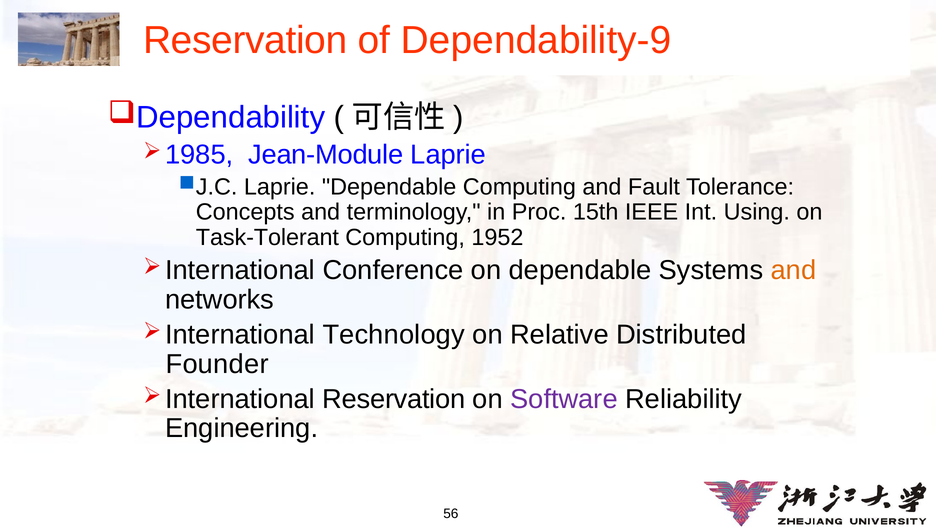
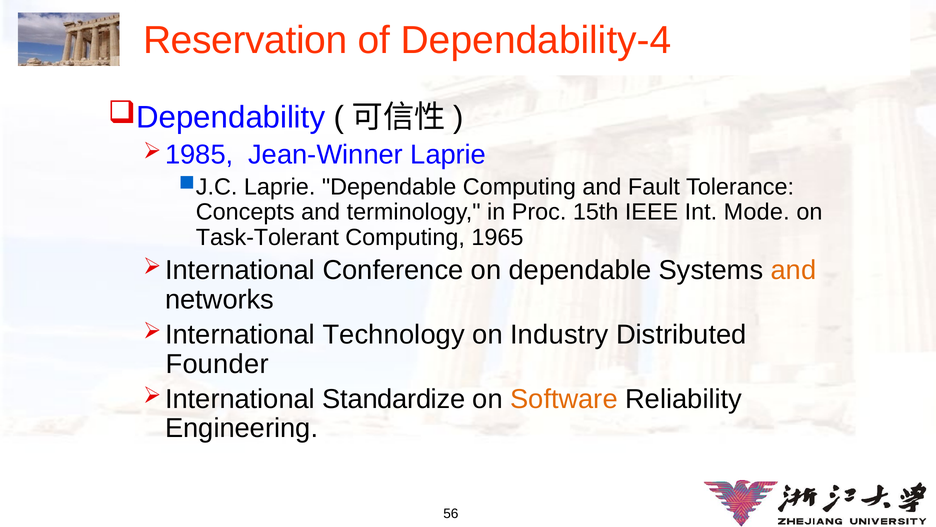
Dependability-9: Dependability-9 -> Dependability-4
Jean-Module: Jean-Module -> Jean-Winner
Using: Using -> Mode
1952: 1952 -> 1965
Relative: Relative -> Industry
Reservation at (394, 399): Reservation -> Standardize
Software colour: purple -> orange
